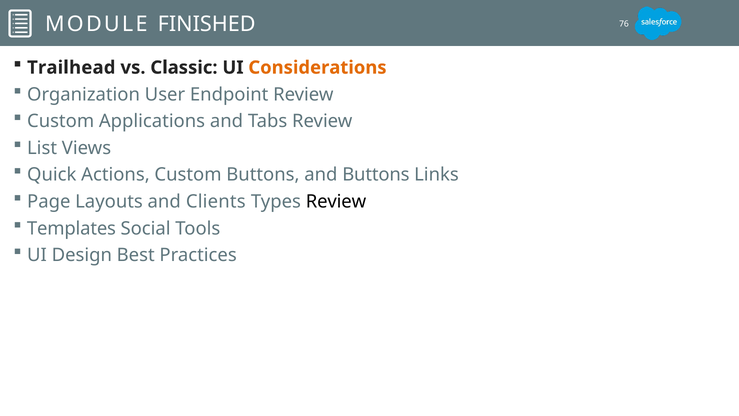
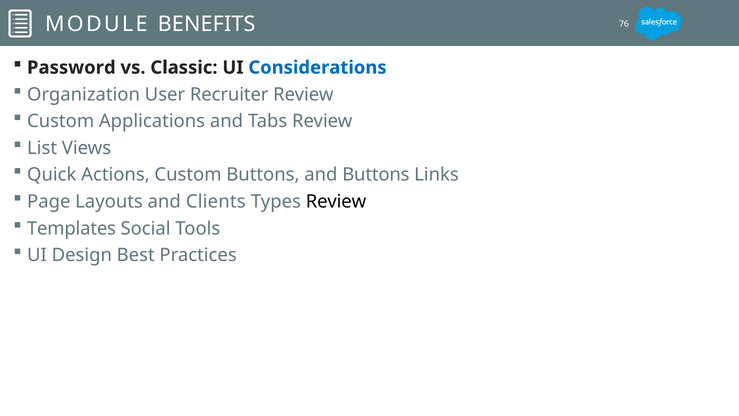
FINISHED: FINISHED -> BENEFITS
Trailhead: Trailhead -> Password
Considerations colour: orange -> blue
Endpoint: Endpoint -> Recruiter
